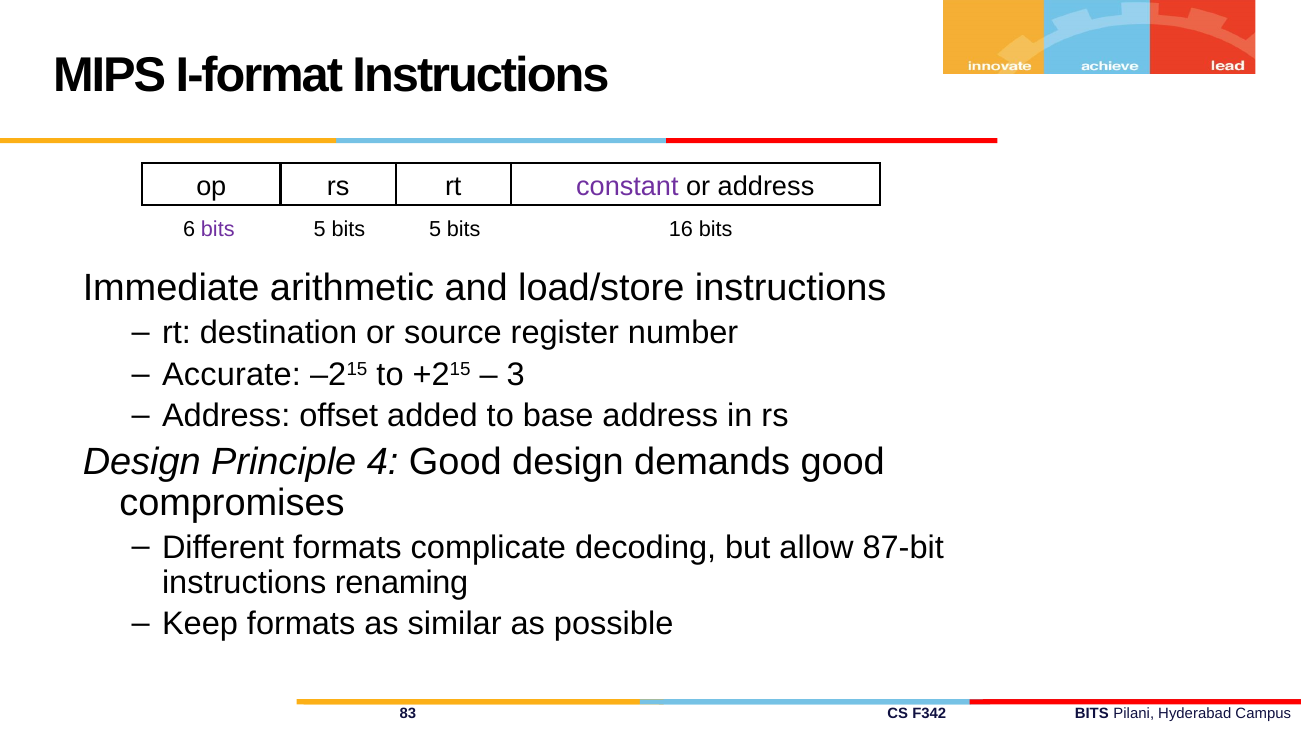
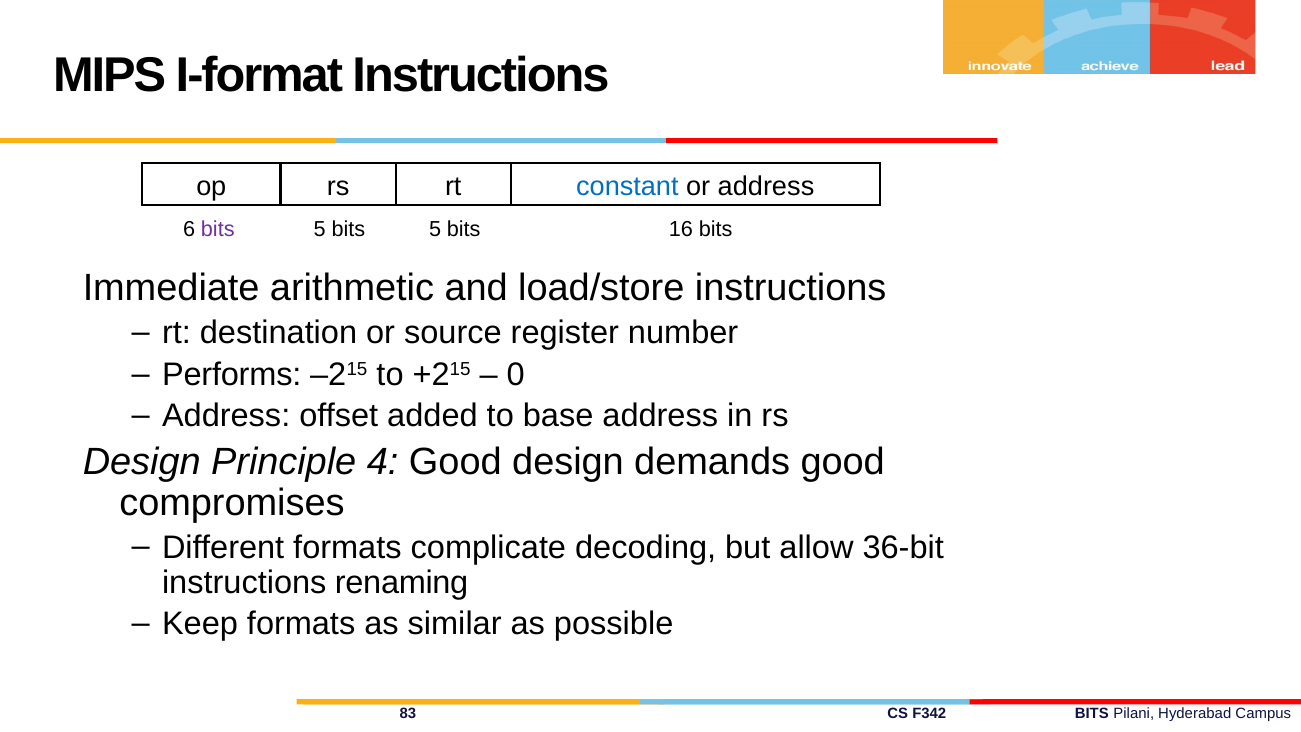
constant colour: purple -> blue
Accurate: Accurate -> Performs
3: 3 -> 0
87-bit: 87-bit -> 36-bit
